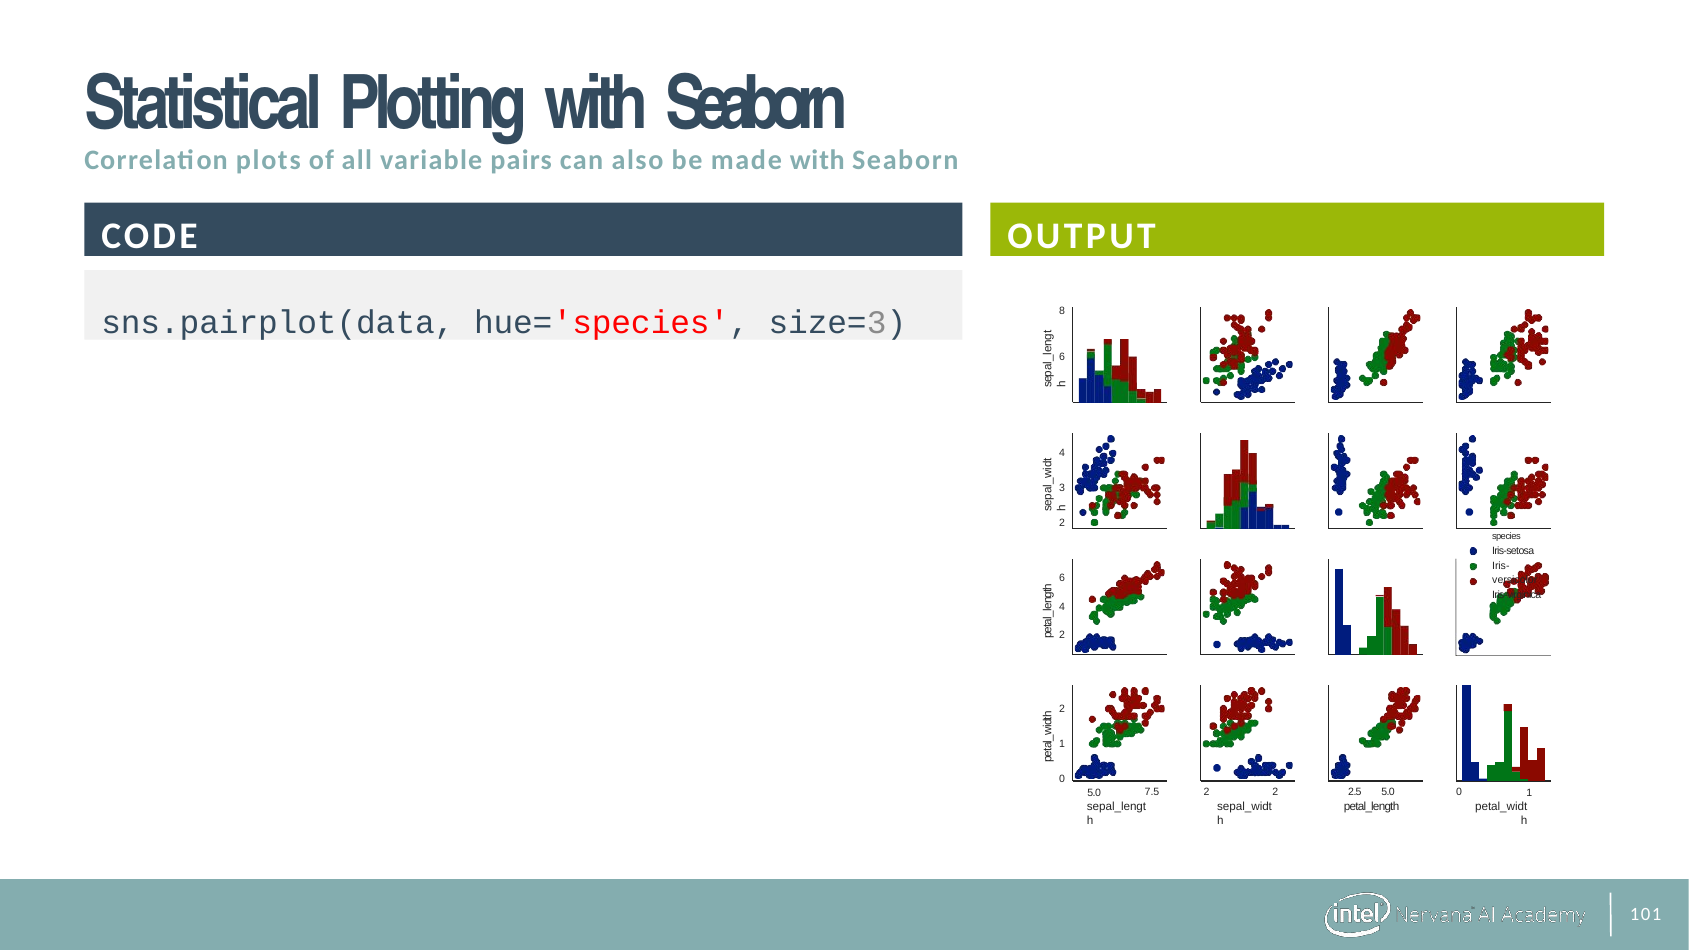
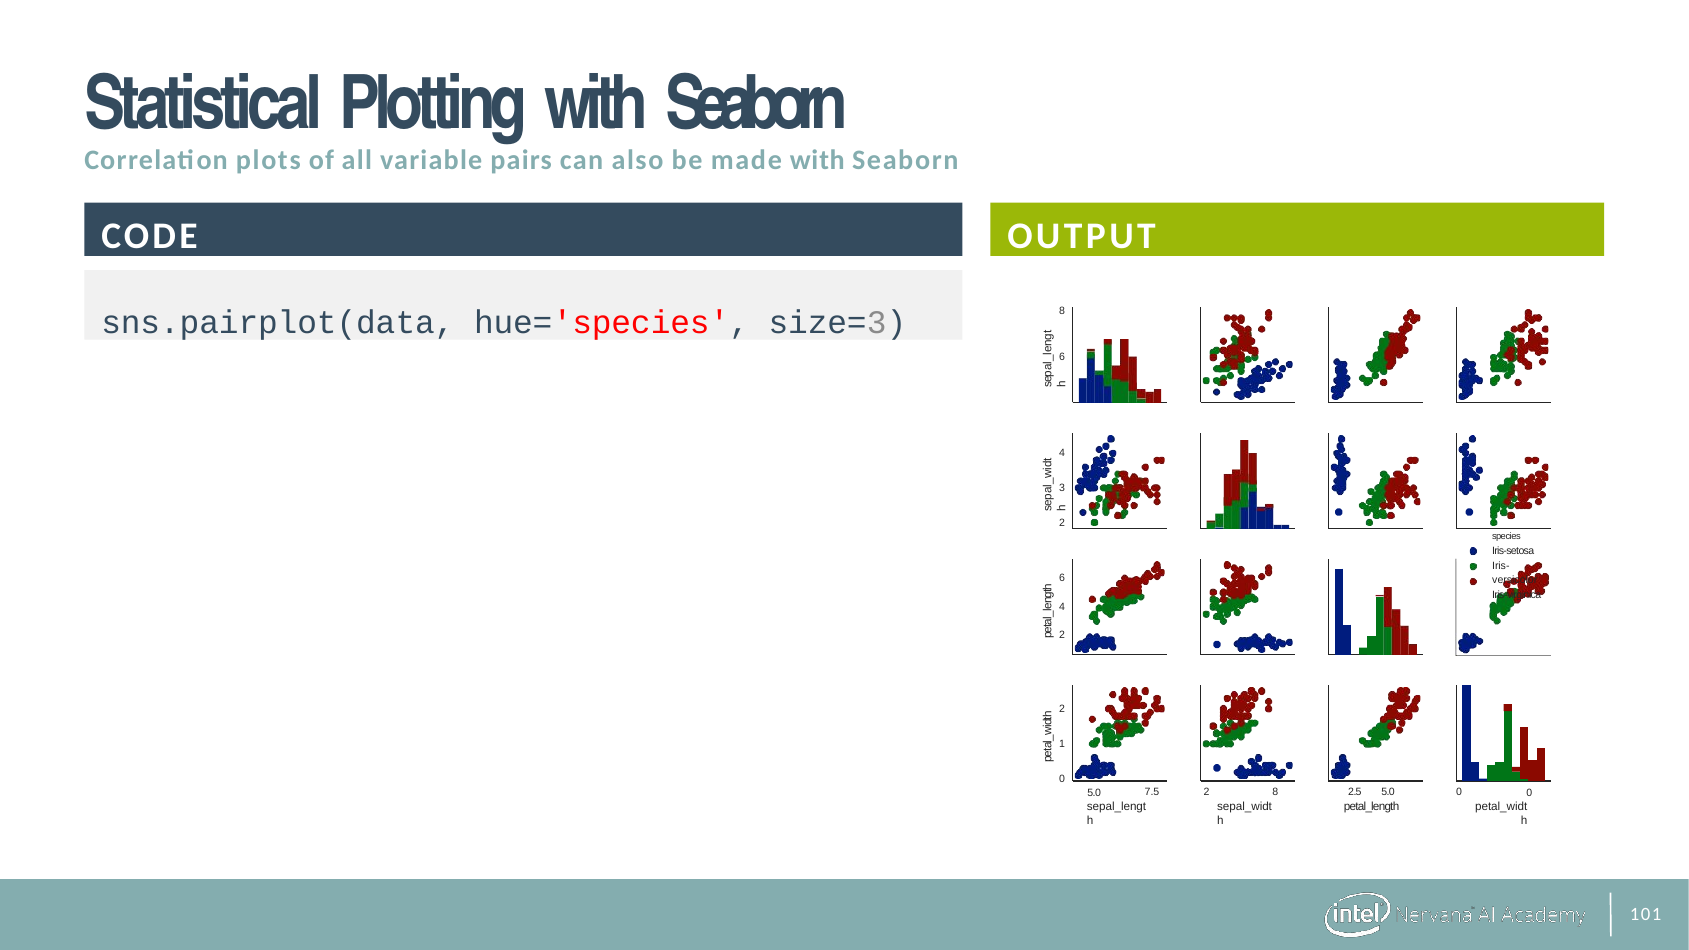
2 2: 2 -> 8
1 at (1529, 793): 1 -> 0
